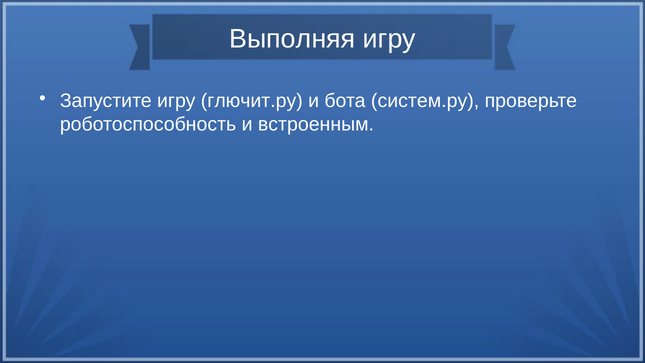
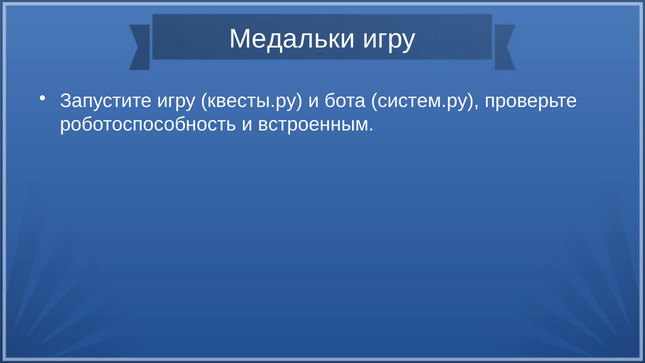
Выполняя: Выполняя -> Медальки
глючит.py: глючит.py -> квесты.py
